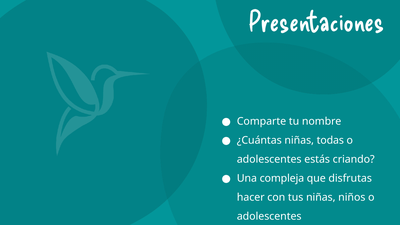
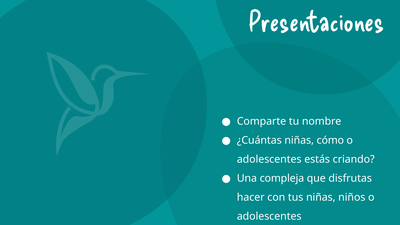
todas: todas -> cómo
